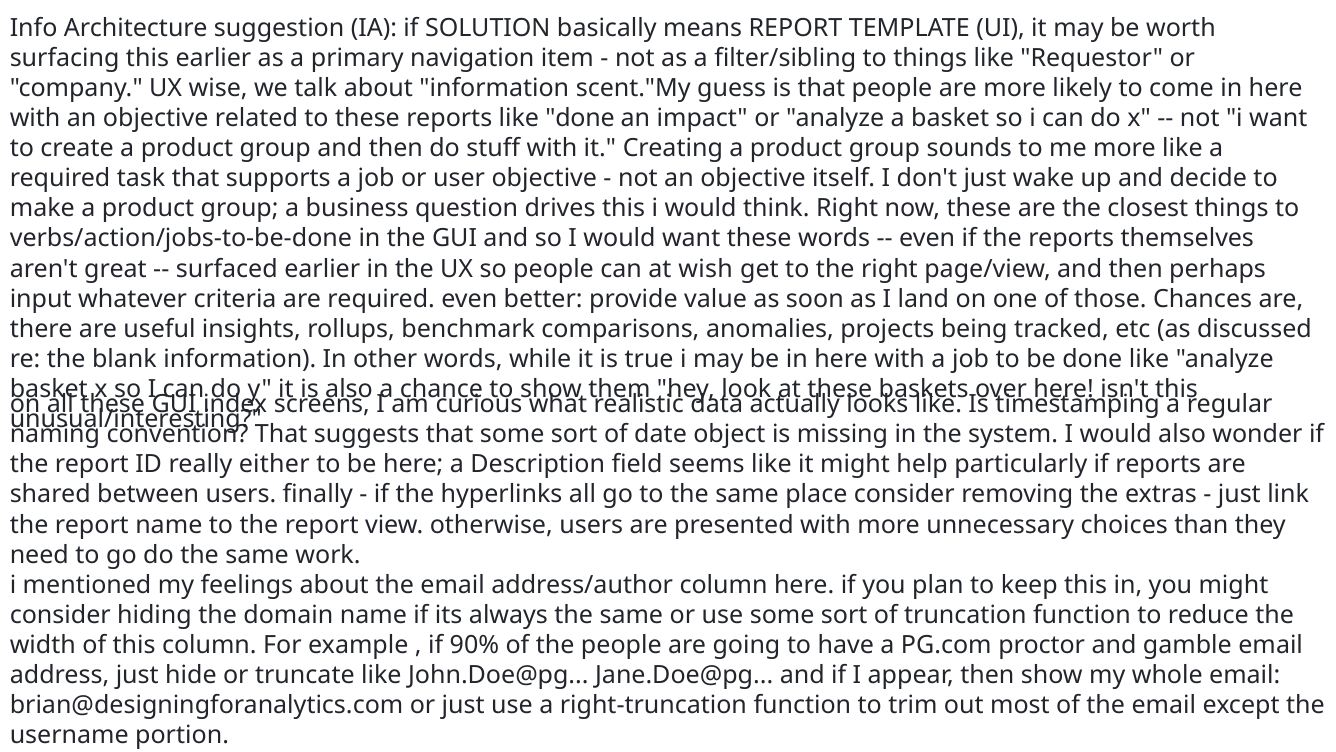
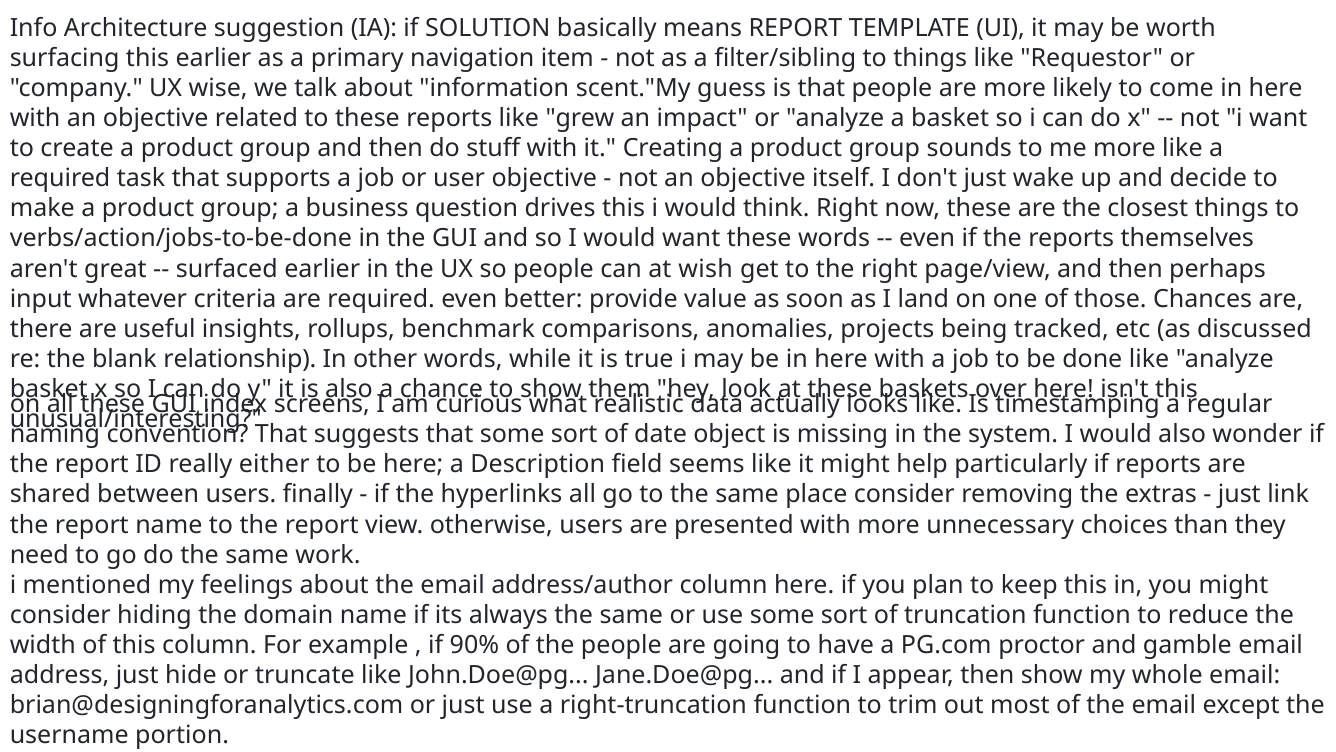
like done: done -> grew
blank information: information -> relationship
